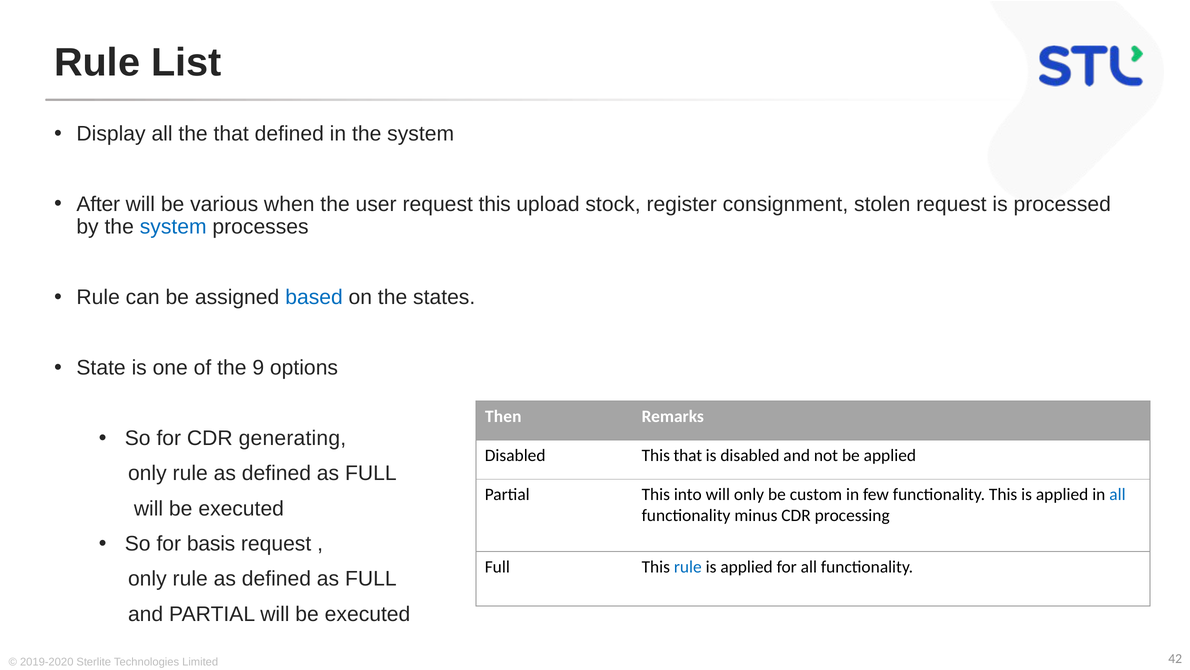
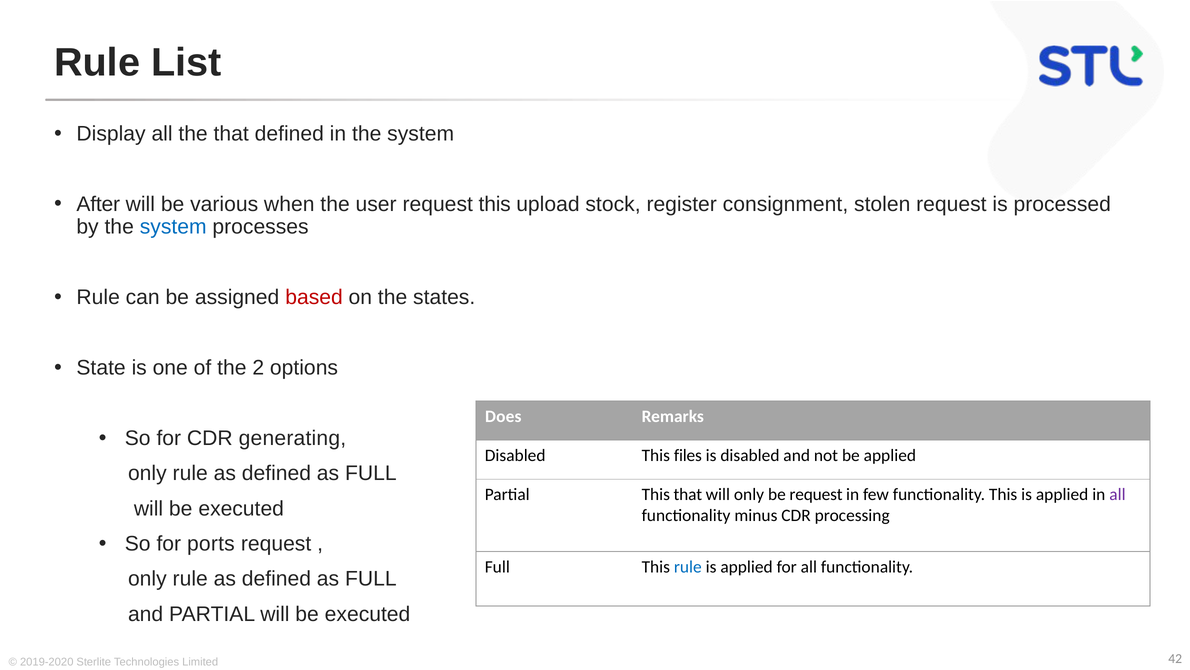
based colour: blue -> red
9: 9 -> 2
Then: Then -> Does
This that: that -> files
This into: into -> that
be custom: custom -> request
all at (1117, 494) colour: blue -> purple
basis: basis -> ports
